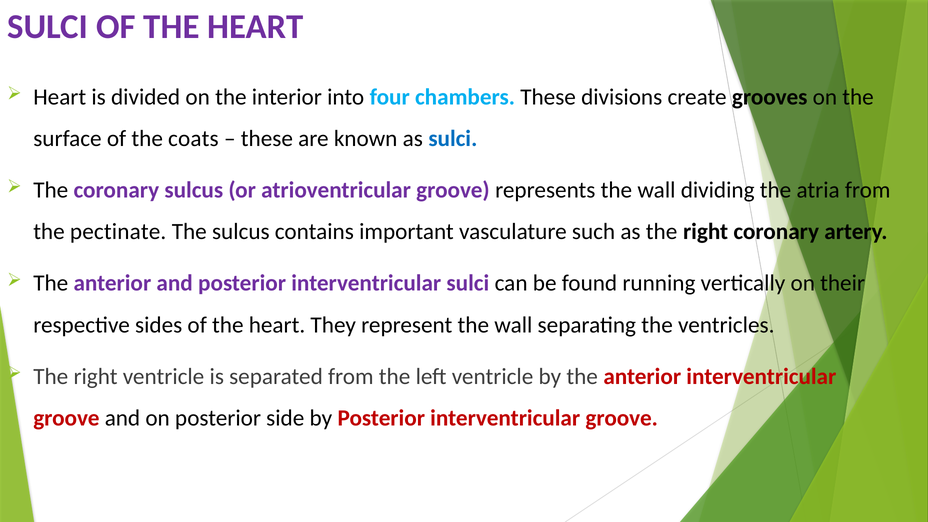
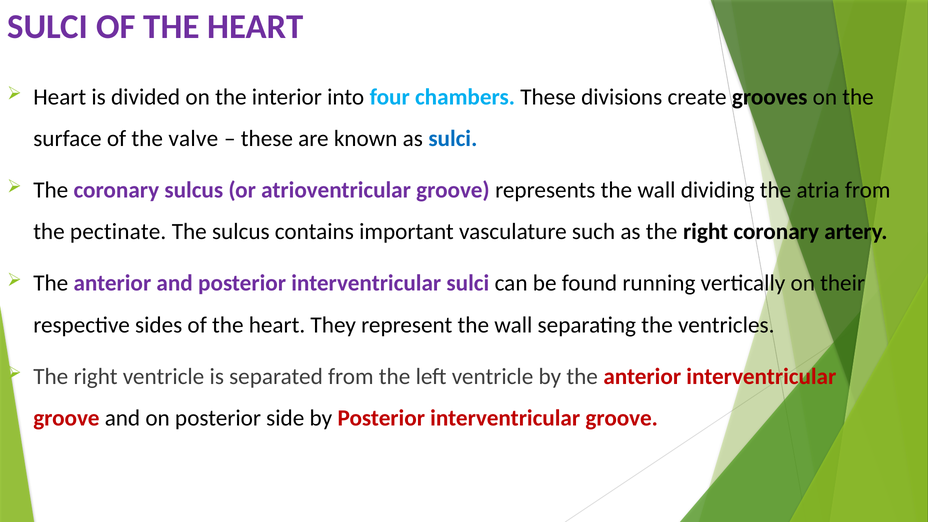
coats: coats -> valve
